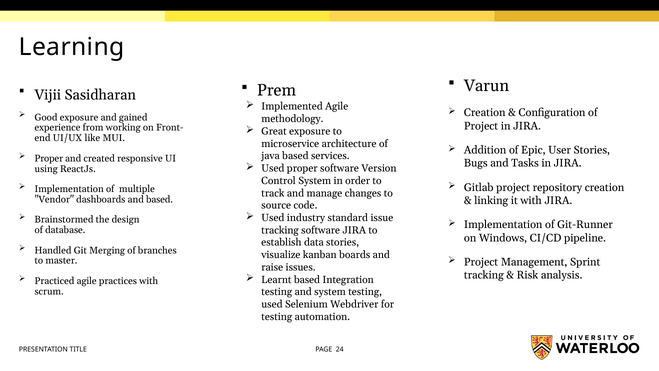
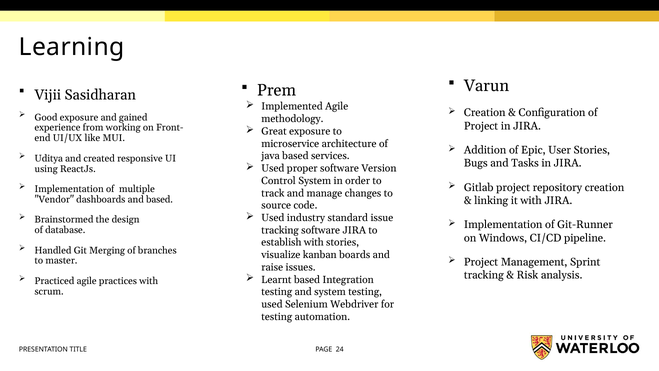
Proper at (49, 158): Proper -> Uditya
establish data: data -> with
